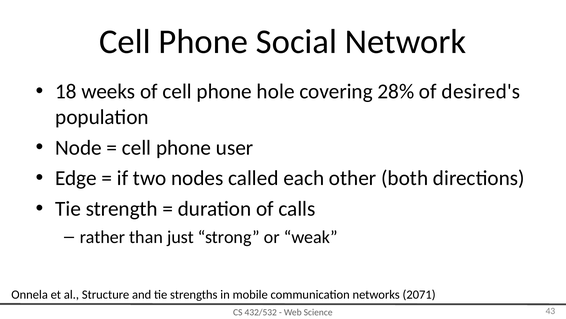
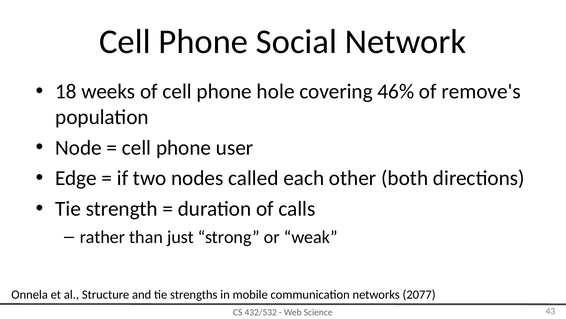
28%: 28% -> 46%
desired's: desired's -> remove's
2071: 2071 -> 2077
